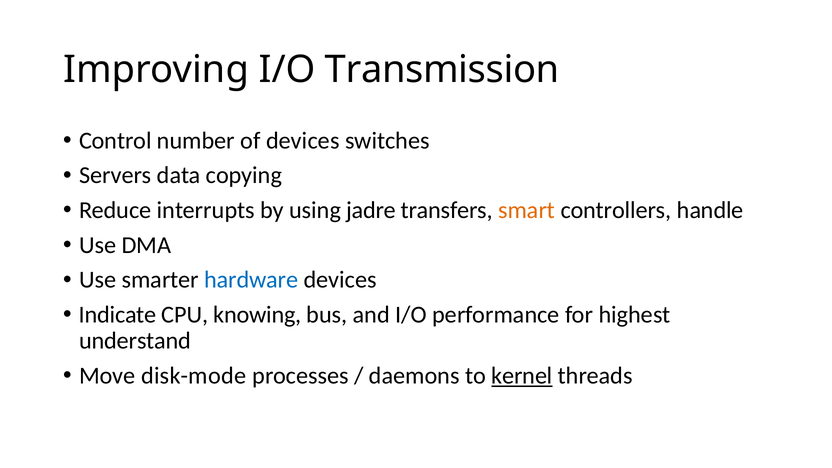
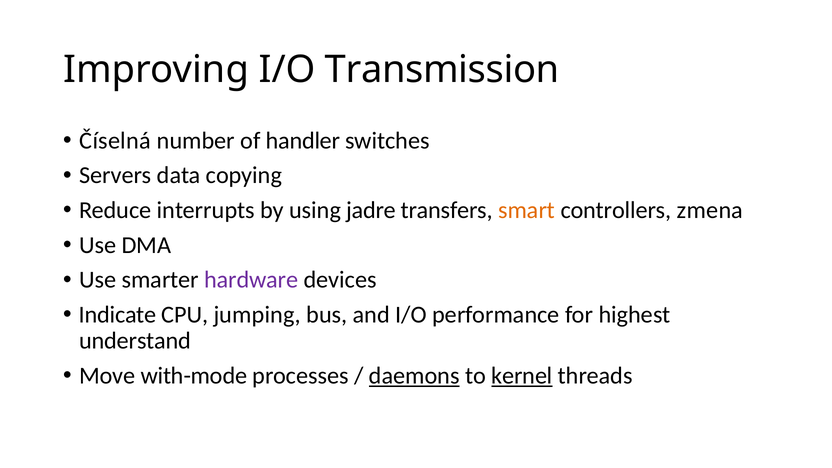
Control: Control -> Číselná
of devices: devices -> handler
handle: handle -> zmena
hardware colour: blue -> purple
knowing: knowing -> jumping
disk-mode: disk-mode -> with-mode
daemons underline: none -> present
